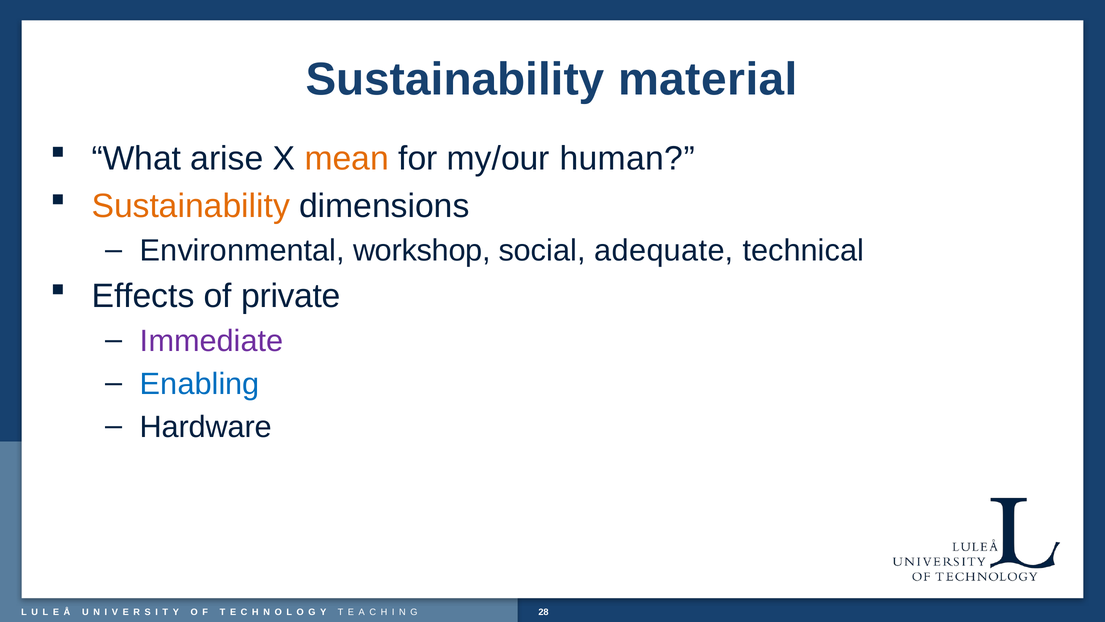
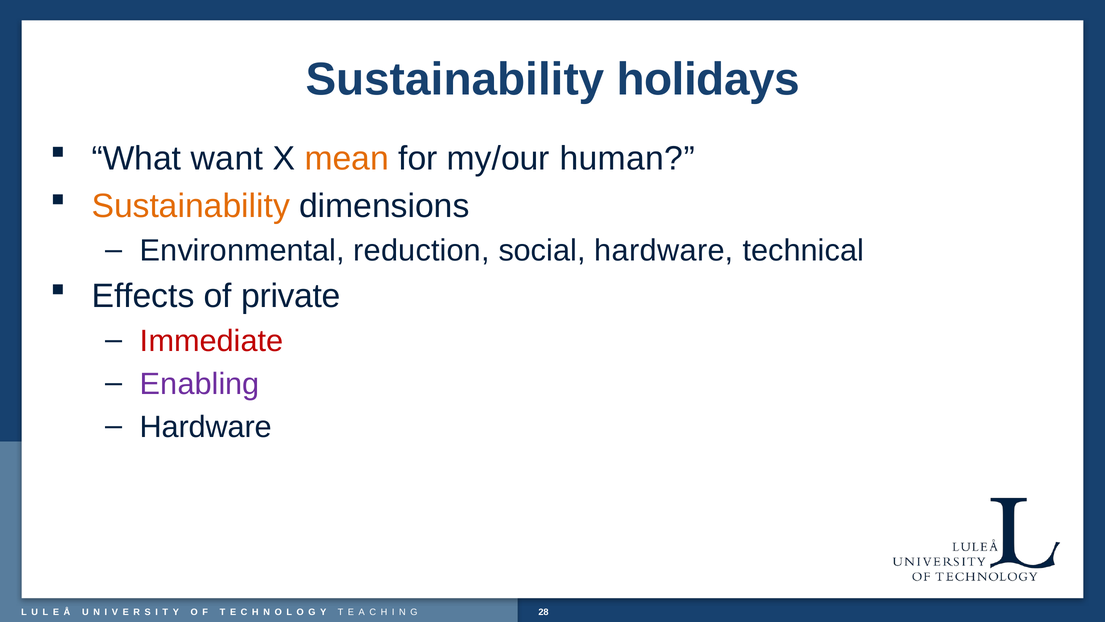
material: material -> holidays
arise: arise -> want
workshop: workshop -> reduction
social adequate: adequate -> hardware
Immediate colour: purple -> red
Enabling colour: blue -> purple
